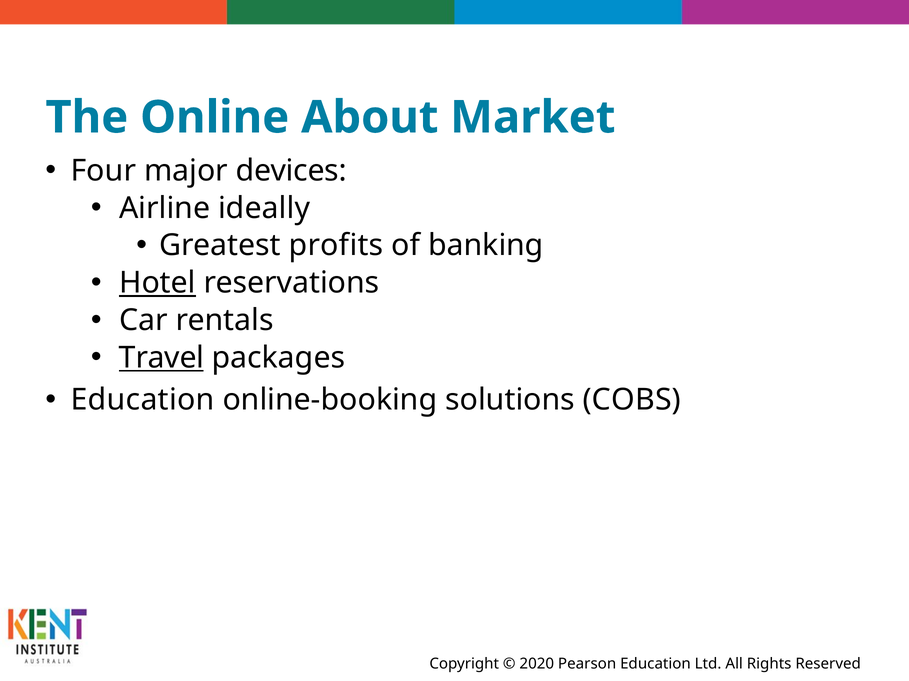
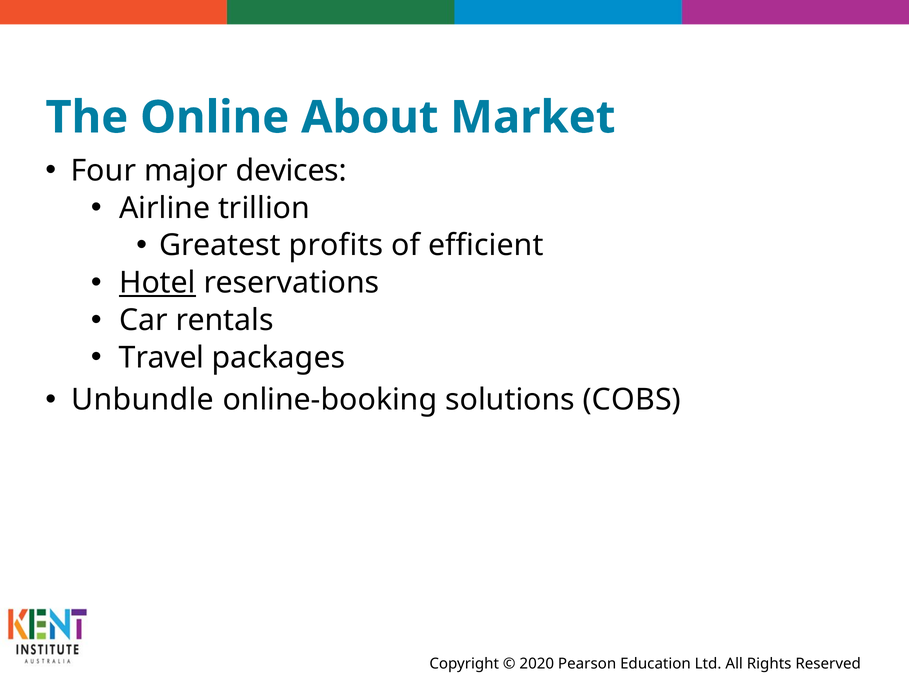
ideally: ideally -> trillion
banking: banking -> efficient
Travel underline: present -> none
Education at (143, 400): Education -> Unbundle
